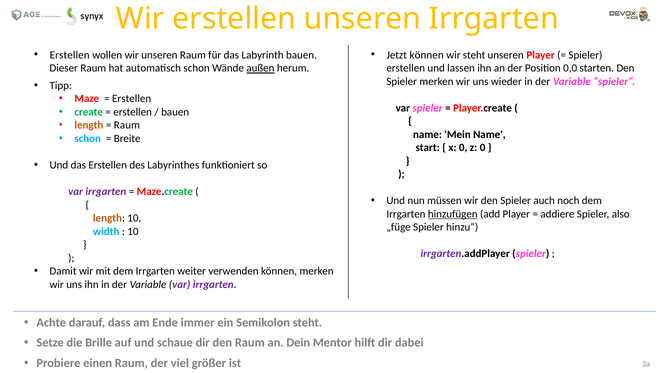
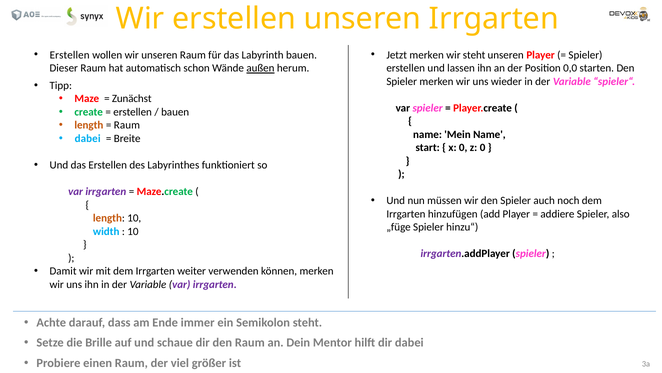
Jetzt können: können -> merken
Erstellen at (132, 99): Erstellen -> Zunächst
schon at (88, 138): schon -> dabei
hinzufügen underline: present -> none
